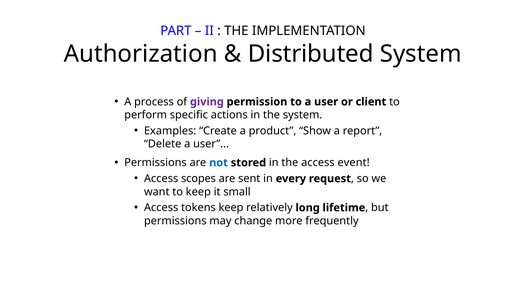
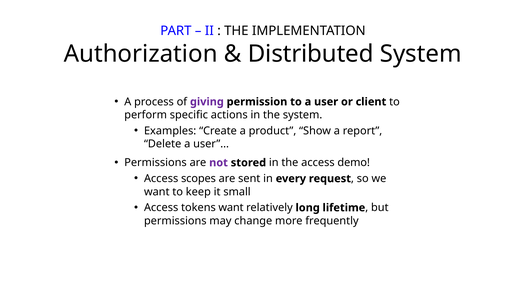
not colour: blue -> purple
event: event -> demo
tokens keep: keep -> want
